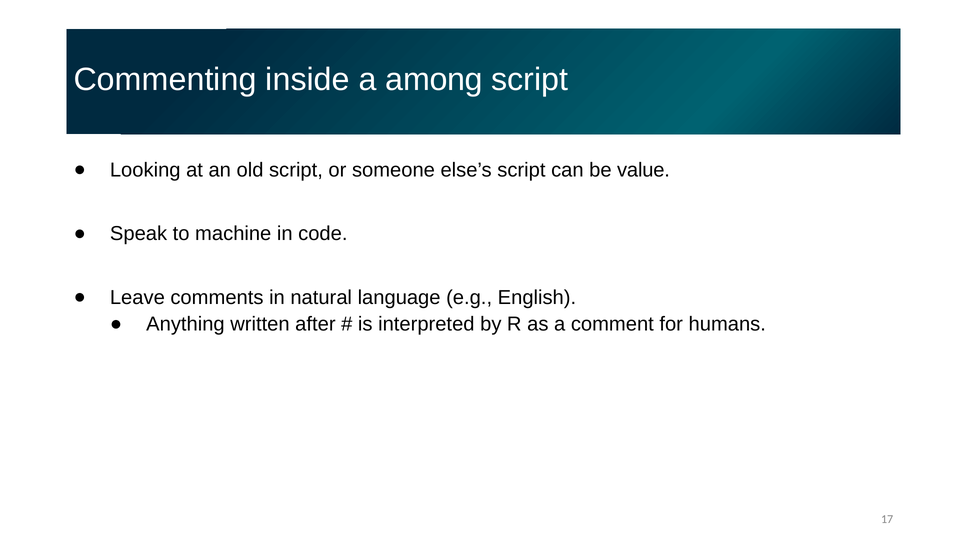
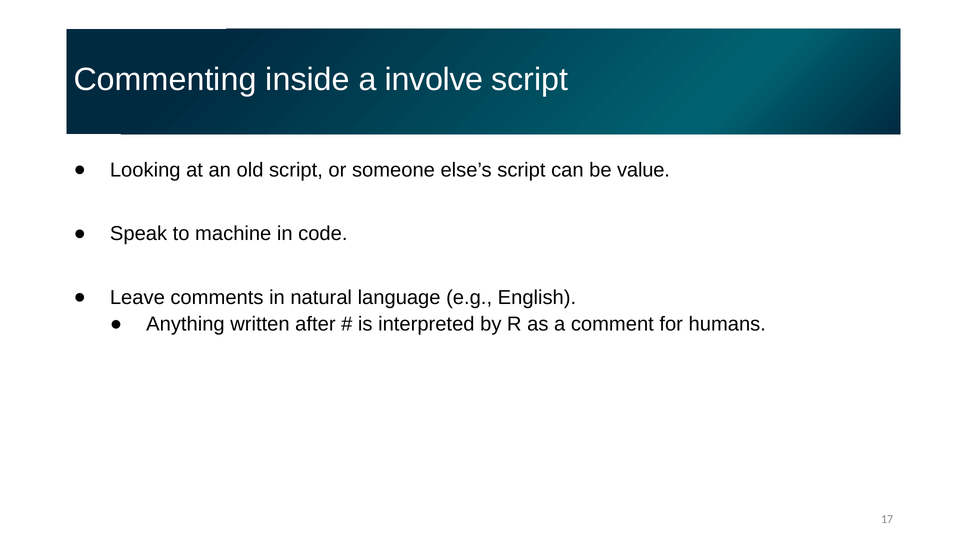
among: among -> involve
